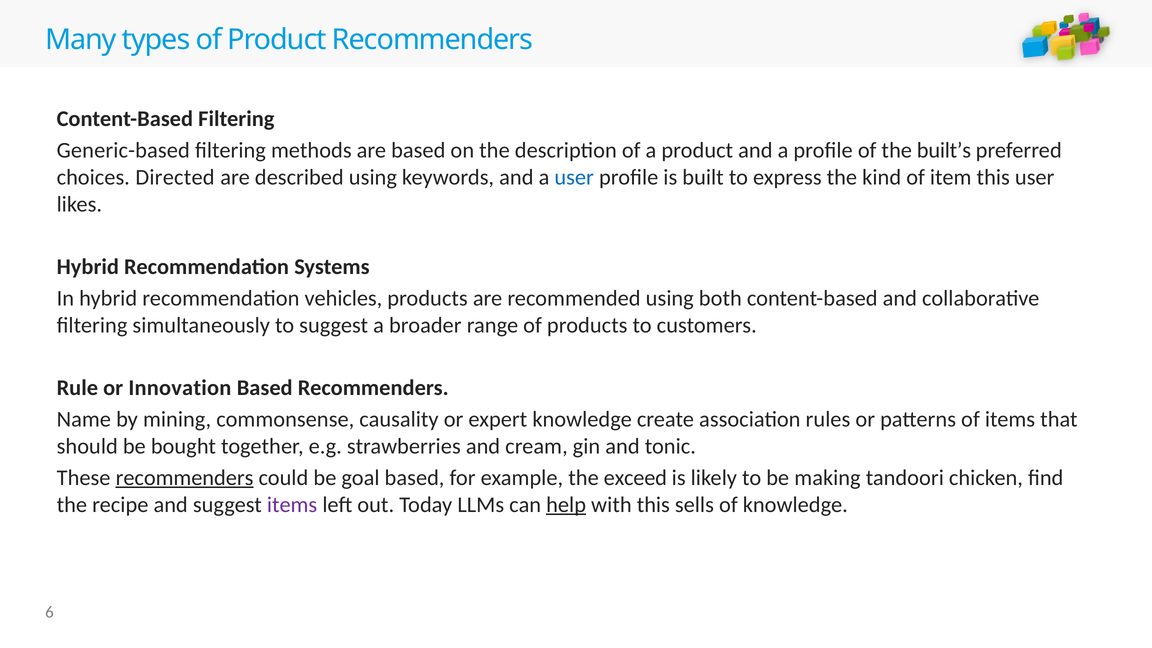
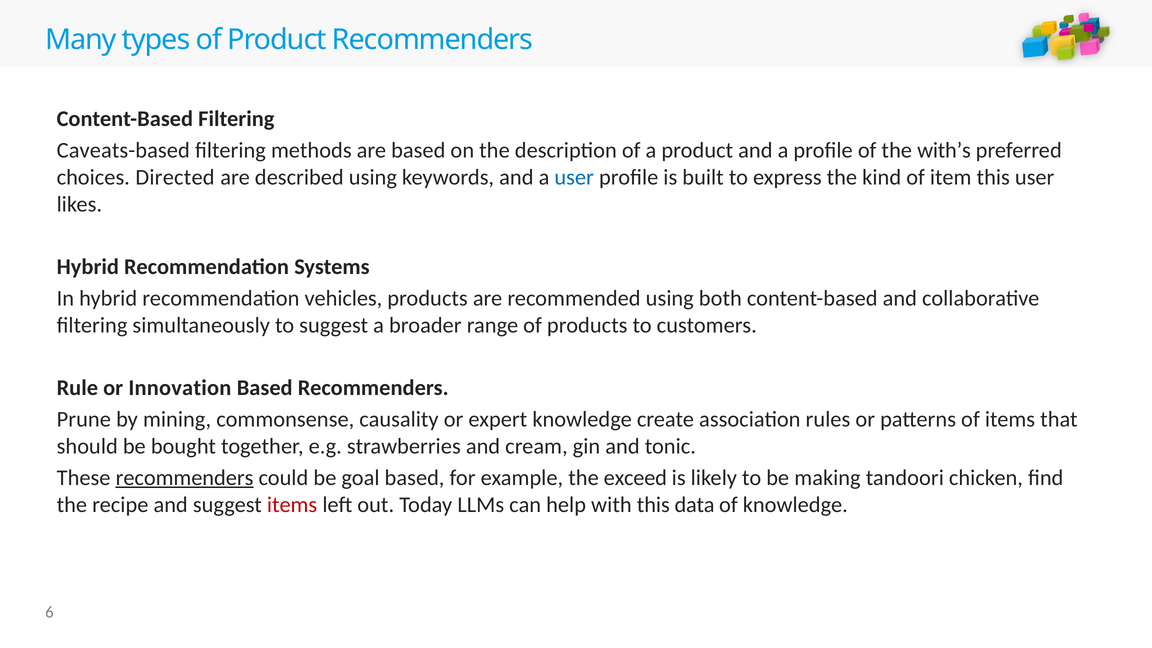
Generic-based: Generic-based -> Caveats-based
built’s: built’s -> with’s
Name: Name -> Prune
items at (292, 505) colour: purple -> red
help underline: present -> none
sells: sells -> data
